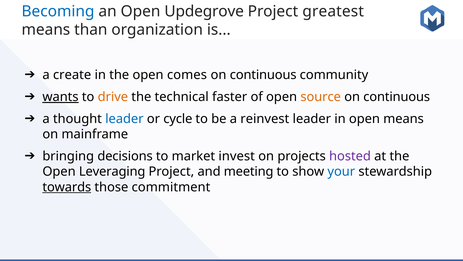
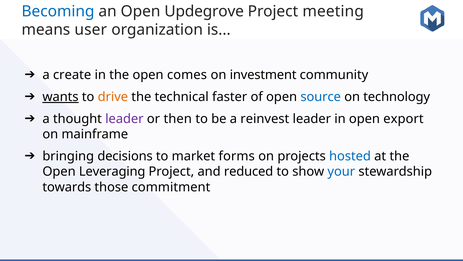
greatest: greatest -> meeting
than: than -> user
continuous at (263, 75): continuous -> investment
source colour: orange -> blue
continuous at (397, 97): continuous -> technology
leader at (124, 119) colour: blue -> purple
cycle: cycle -> then
open means: means -> export
invest: invest -> forms
hosted colour: purple -> blue
meeting: meeting -> reduced
towards underline: present -> none
